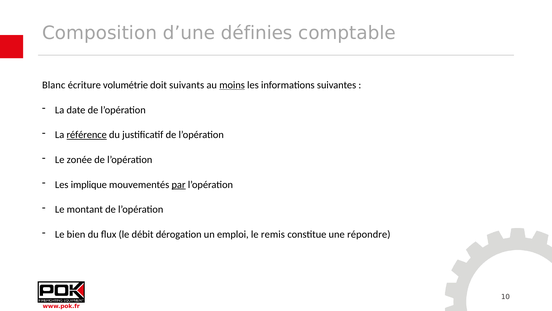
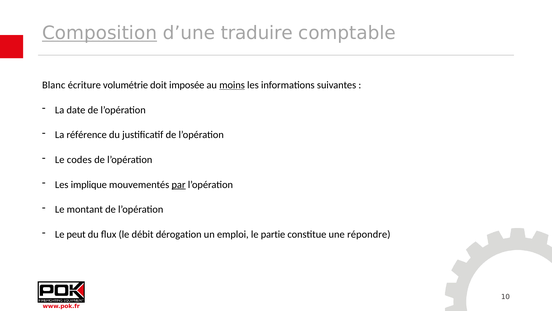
Composition underline: none -> present
définies: définies -> traduire
suivants: suivants -> imposée
référence underline: present -> none
zonée: zonée -> codes
bien: bien -> peut
remis: remis -> partie
